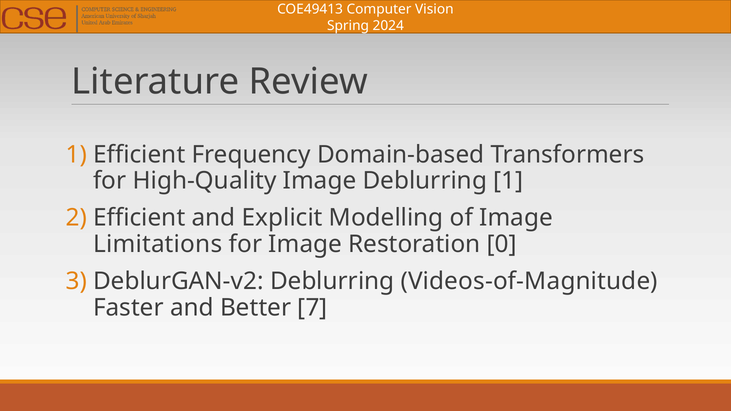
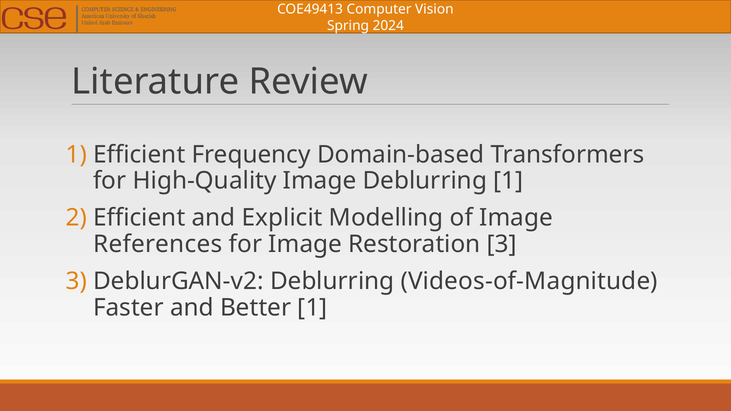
Limitations: Limitations -> References
Restoration 0: 0 -> 3
Better 7: 7 -> 1
